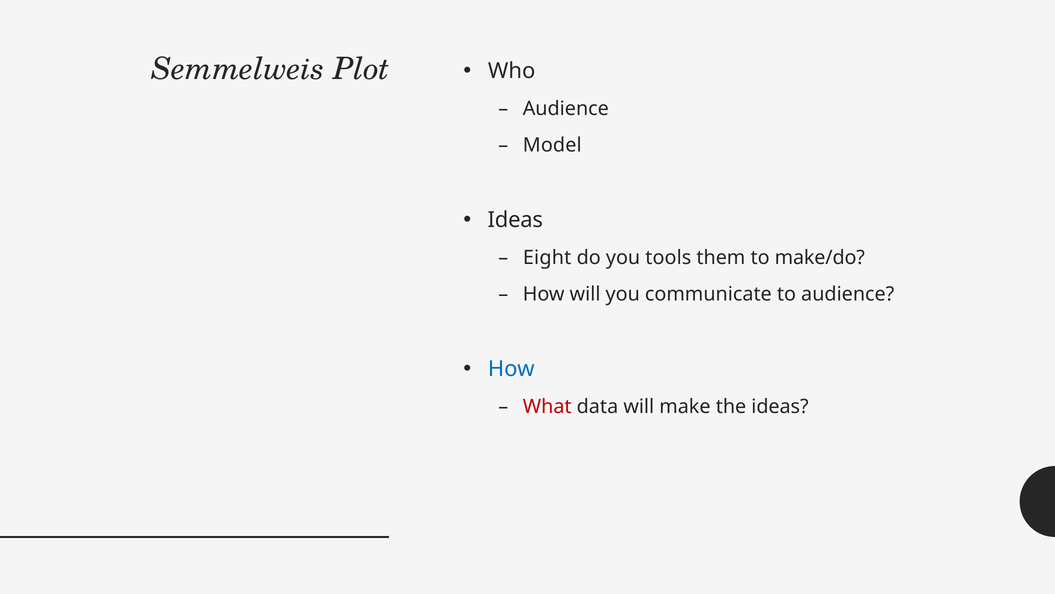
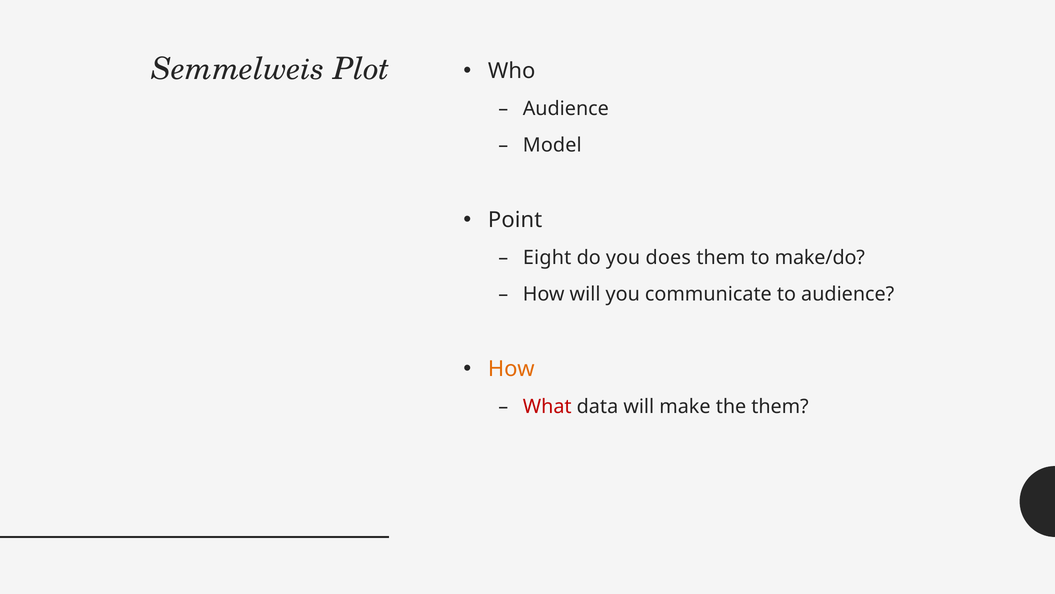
Ideas at (515, 220): Ideas -> Point
tools: tools -> does
How at (511, 369) colour: blue -> orange
the ideas: ideas -> them
